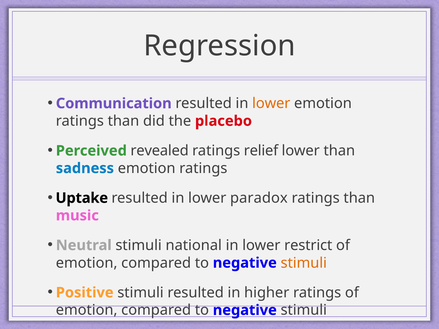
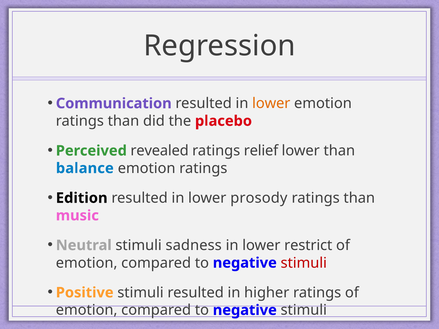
sadness: sadness -> balance
Uptake: Uptake -> Edition
paradox: paradox -> prosody
national: national -> sadness
stimuli at (304, 263) colour: orange -> red
